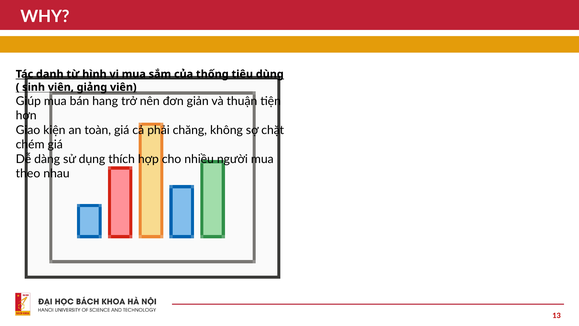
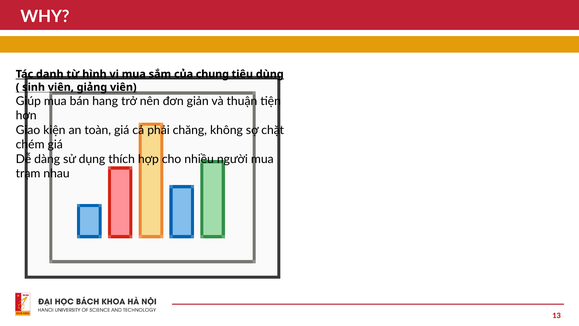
thống: thống -> chung
theo: theo -> trạm
